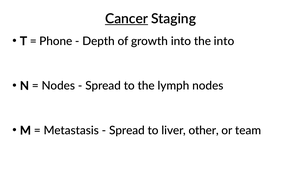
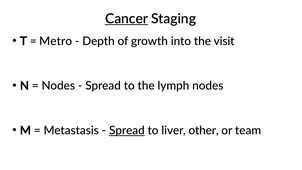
Phone: Phone -> Metro
the into: into -> visit
Spread at (127, 130) underline: none -> present
